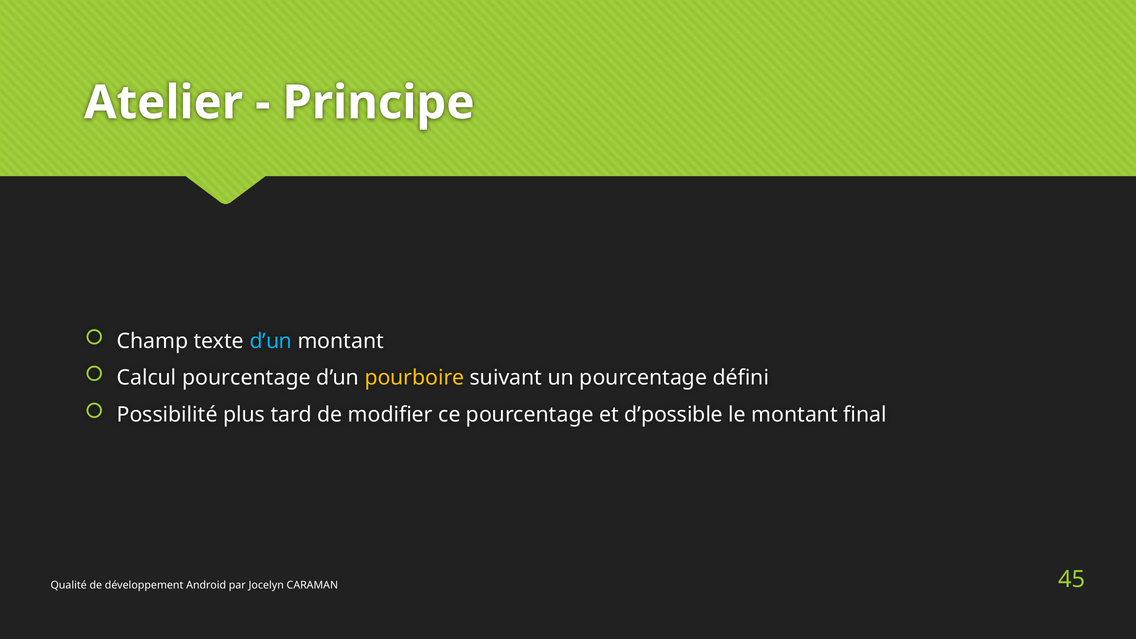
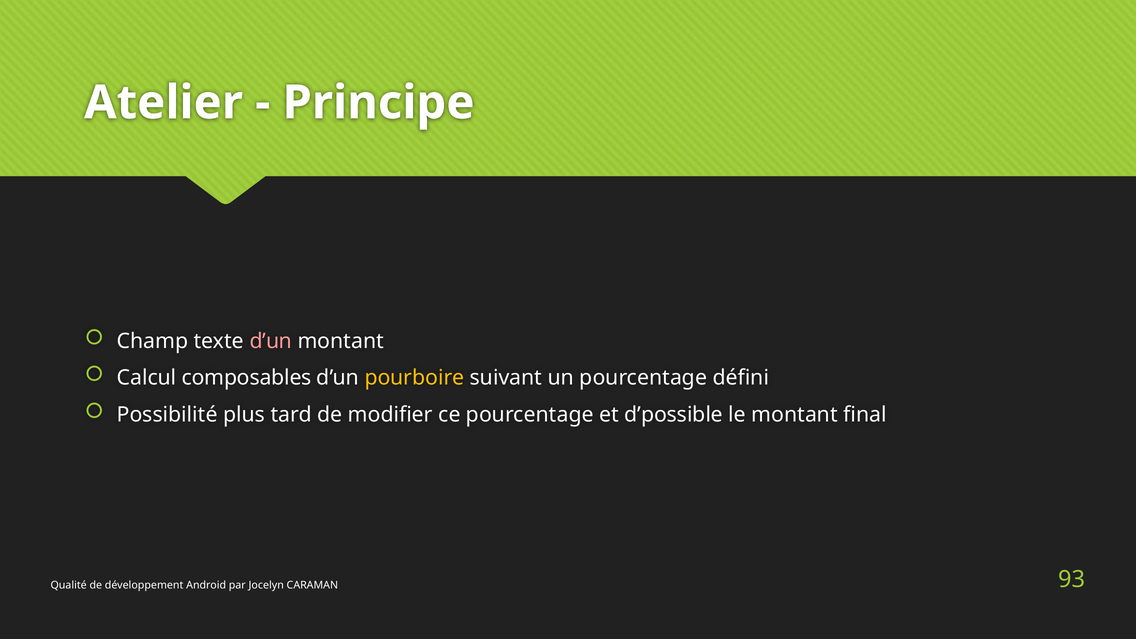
d’un at (271, 341) colour: light blue -> pink
Calcul pourcentage: pourcentage -> composables
45: 45 -> 93
